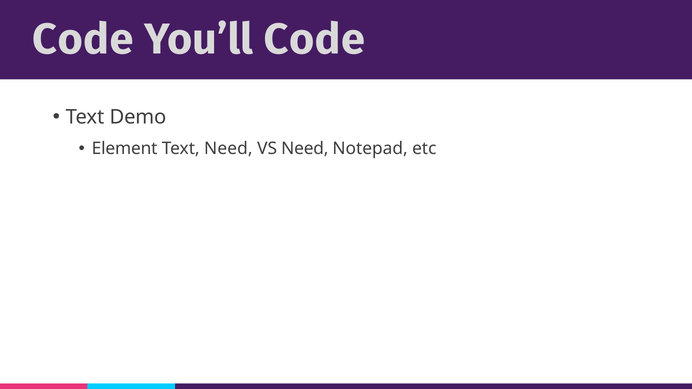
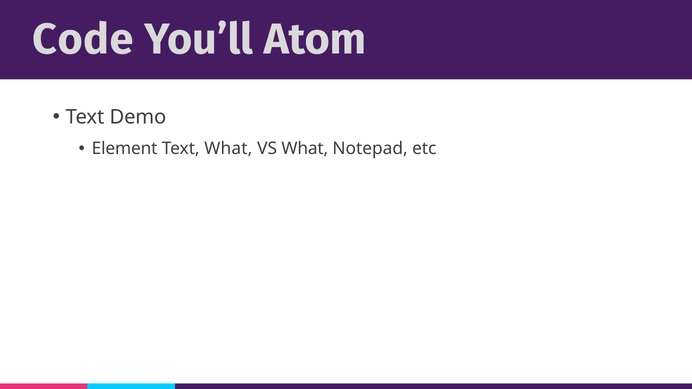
You’ll Code: Code -> Atom
Text Need: Need -> What
VS Need: Need -> What
